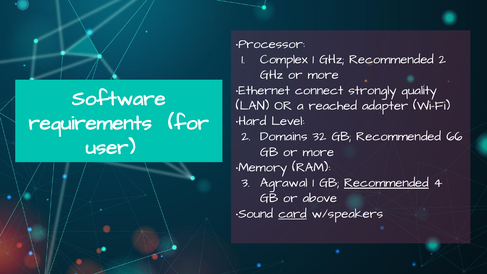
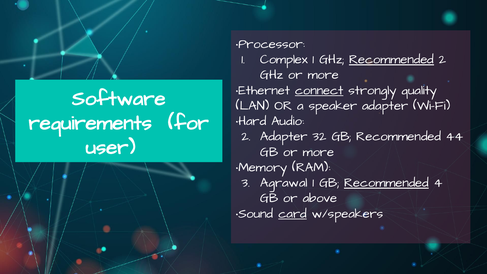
Recommended at (391, 59) underline: none -> present
connect underline: none -> present
reached: reached -> speaker
Level: Level -> Audio
2 Domains: Domains -> Adapter
66: 66 -> 44
